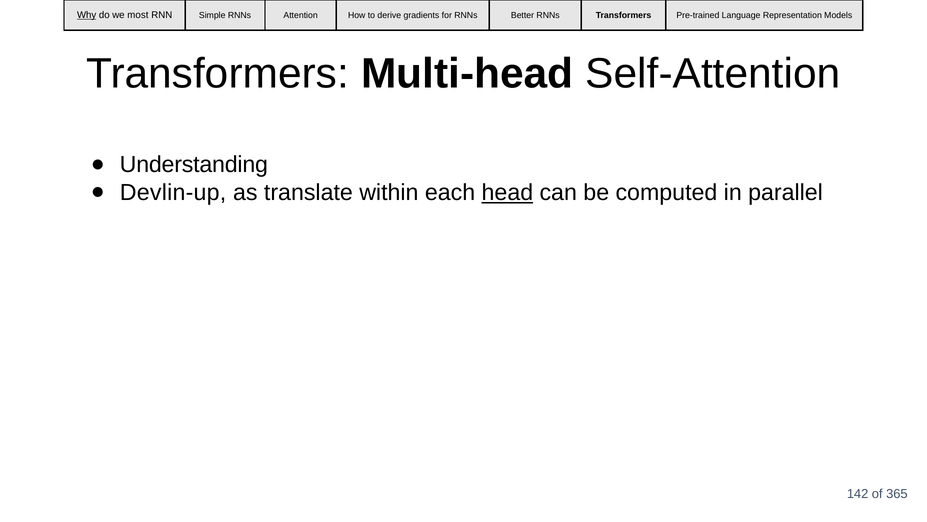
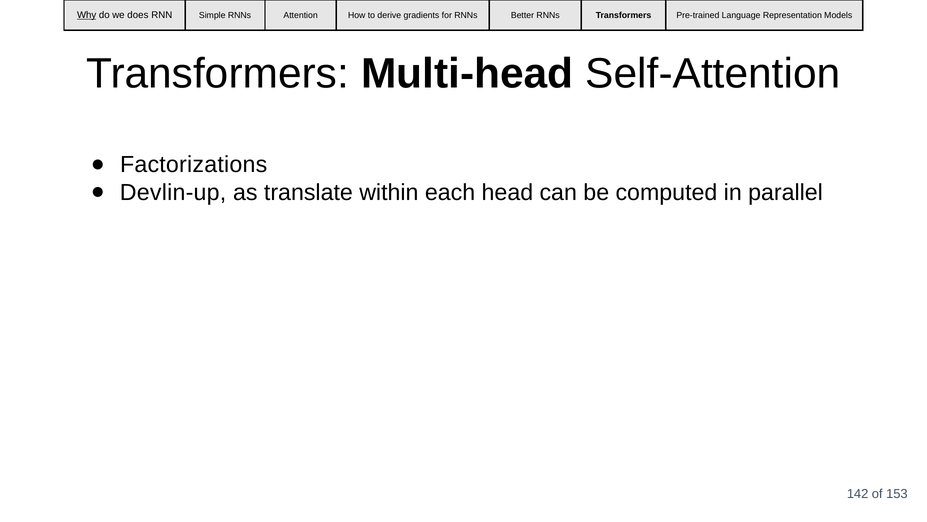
most: most -> does
Understanding: Understanding -> Factorizations
head underline: present -> none
365: 365 -> 153
